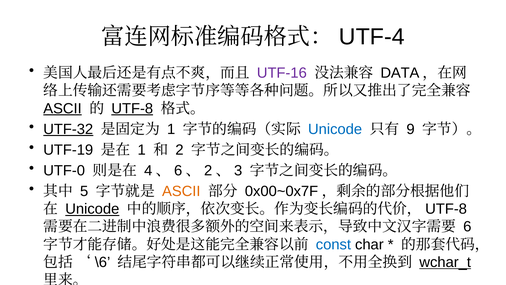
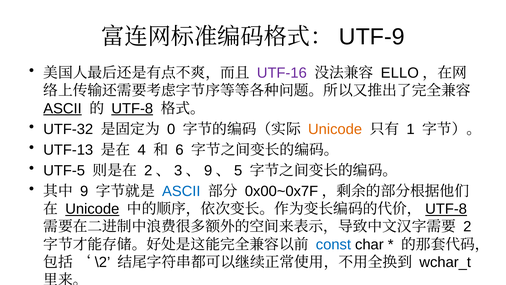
UTF-4: UTF-4 -> UTF-9
DATA: DATA -> ELLO
UTF-32 underline: present -> none
1 at (171, 129): 1 -> 0
Unicode at (335, 129) colour: blue -> orange
9: 9 -> 1
UTF-19: UTF-19 -> UTF-13
1 at (142, 150): 1 -> 4
2 at (179, 150): 2 -> 6
UTF-0: UTF-0 -> UTF-5
4 at (148, 170): 4 -> 2
6 at (178, 170): 6 -> 3
2 at (208, 170): 2 -> 9
3: 3 -> 5
5 at (84, 191): 5 -> 9
ASCII at (181, 191) colour: orange -> blue
UTF-8 at (446, 209) underline: none -> present
6 at (467, 226): 6 -> 2
\6: \6 -> \2
wchar_t underline: present -> none
